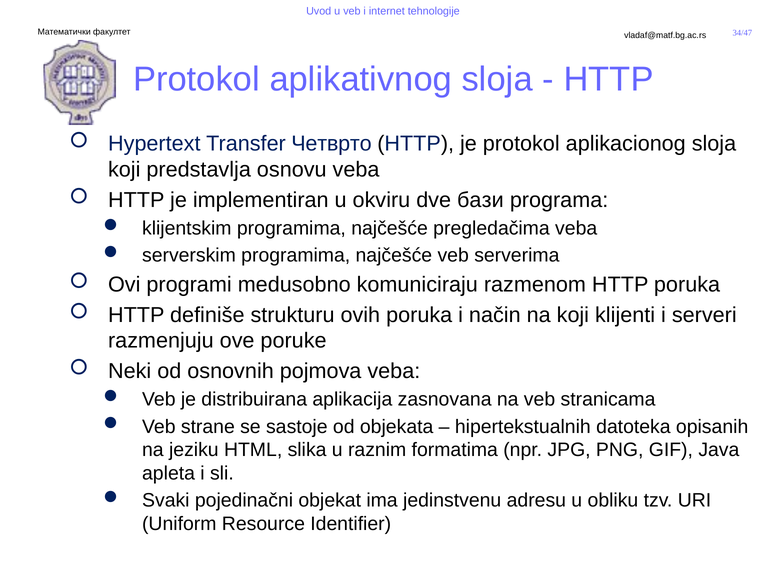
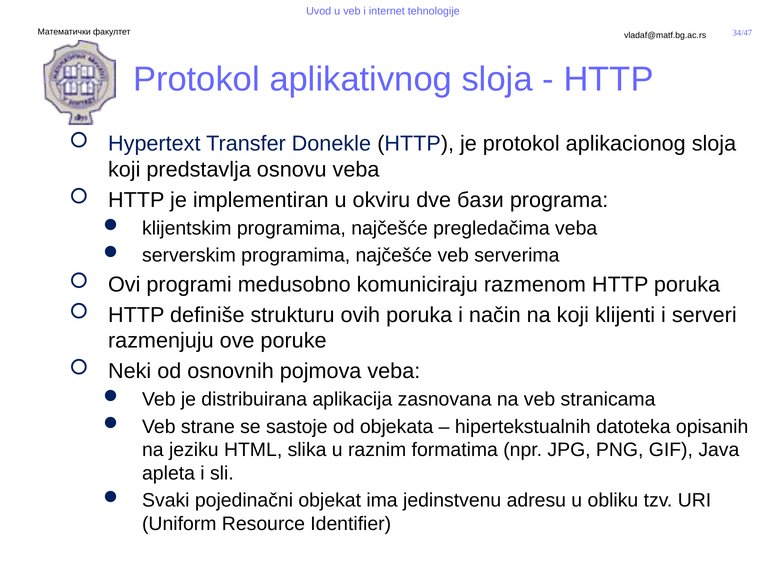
Четврто: Четврто -> Donekle
